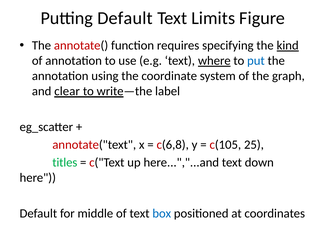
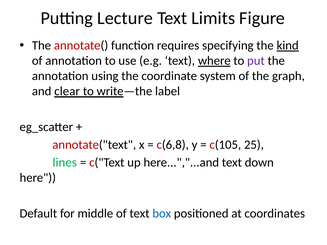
Putting Default: Default -> Lecture
put colour: blue -> purple
titles: titles -> lines
